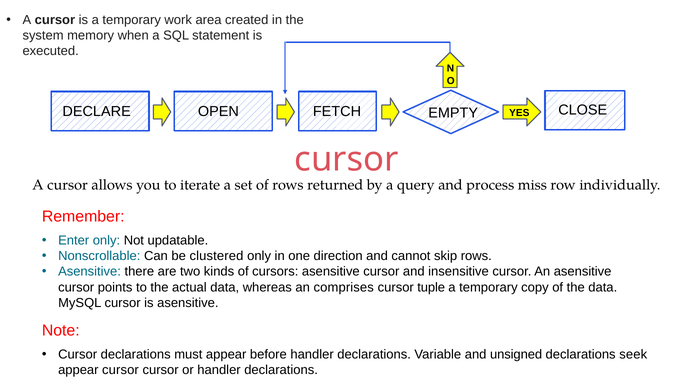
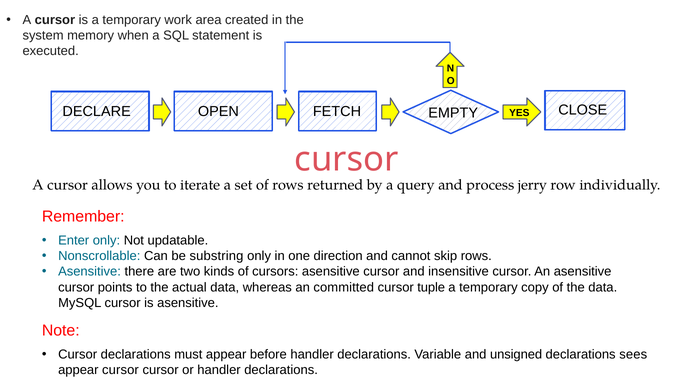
miss: miss -> jerry
clustered: clustered -> substring
comprises: comprises -> committed
seek: seek -> sees
